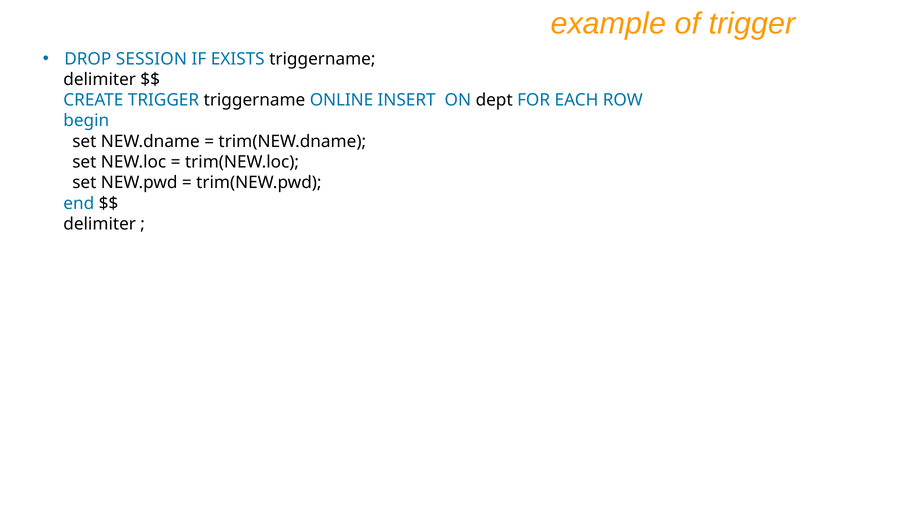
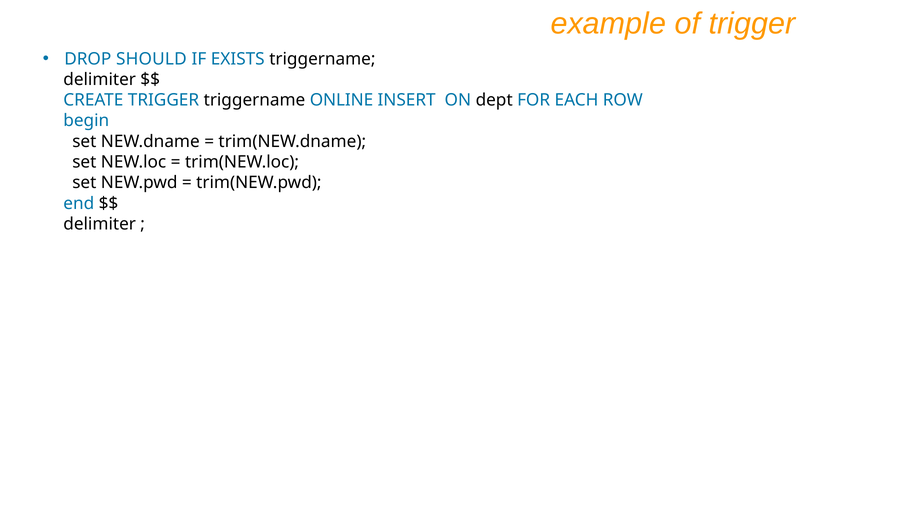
SESSION: SESSION -> SHOULD
